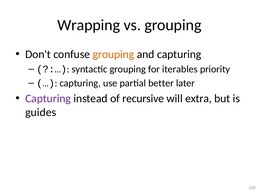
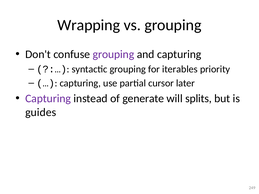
grouping at (113, 54) colour: orange -> purple
better: better -> cursor
recursive: recursive -> generate
extra: extra -> splits
